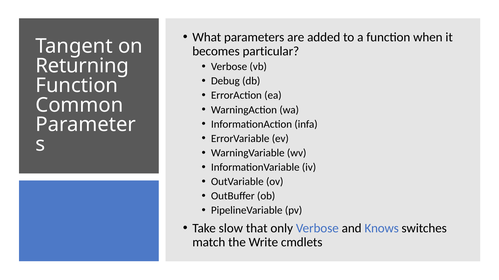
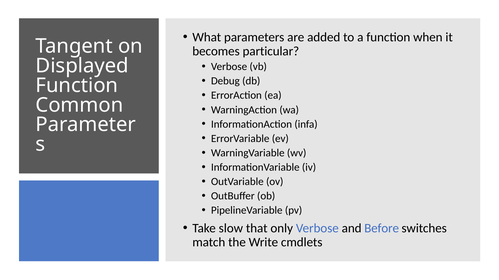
Returning: Returning -> Displayed
Knows: Knows -> Before
